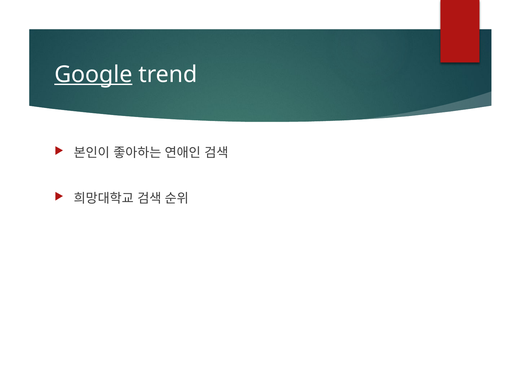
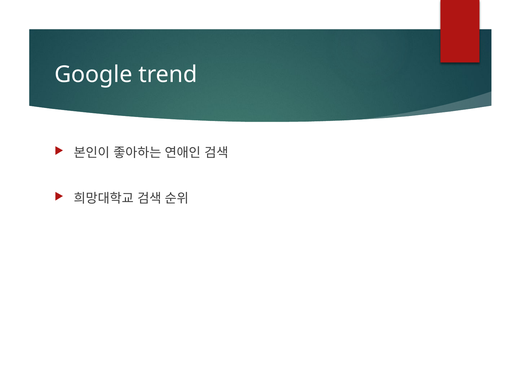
Google underline: present -> none
